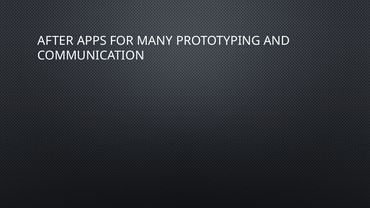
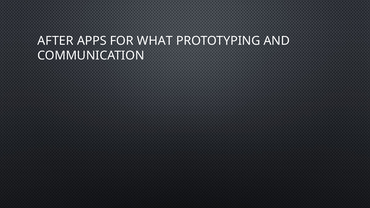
MANY: MANY -> WHAT
